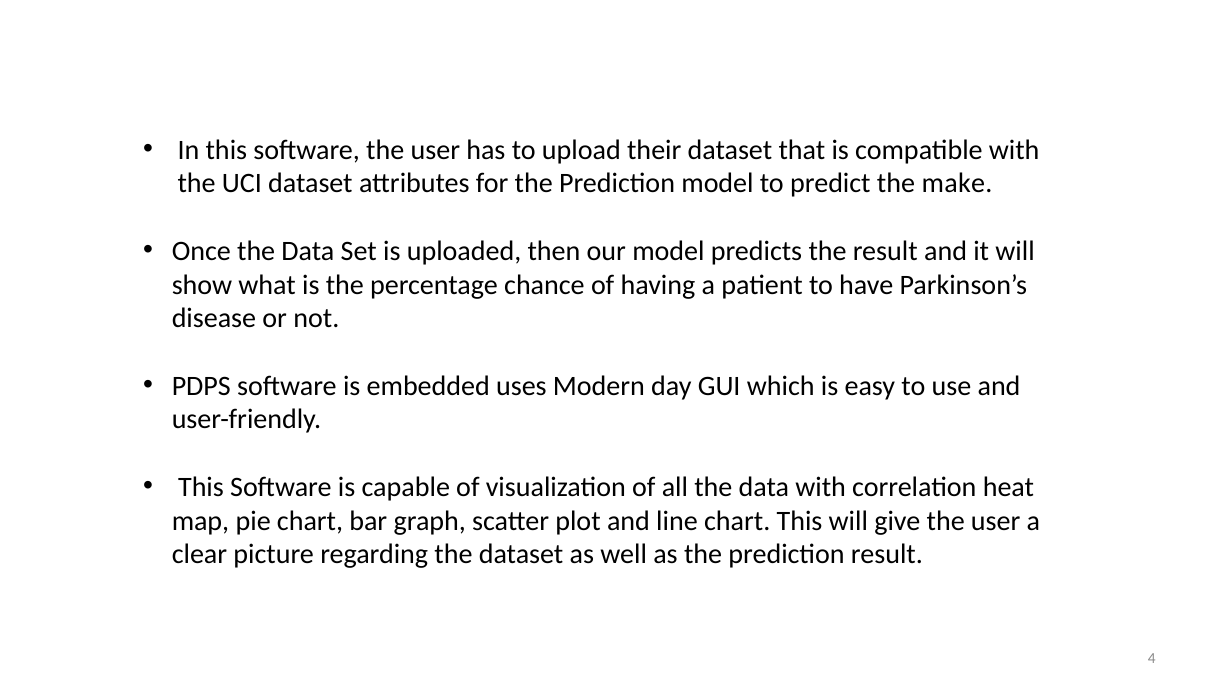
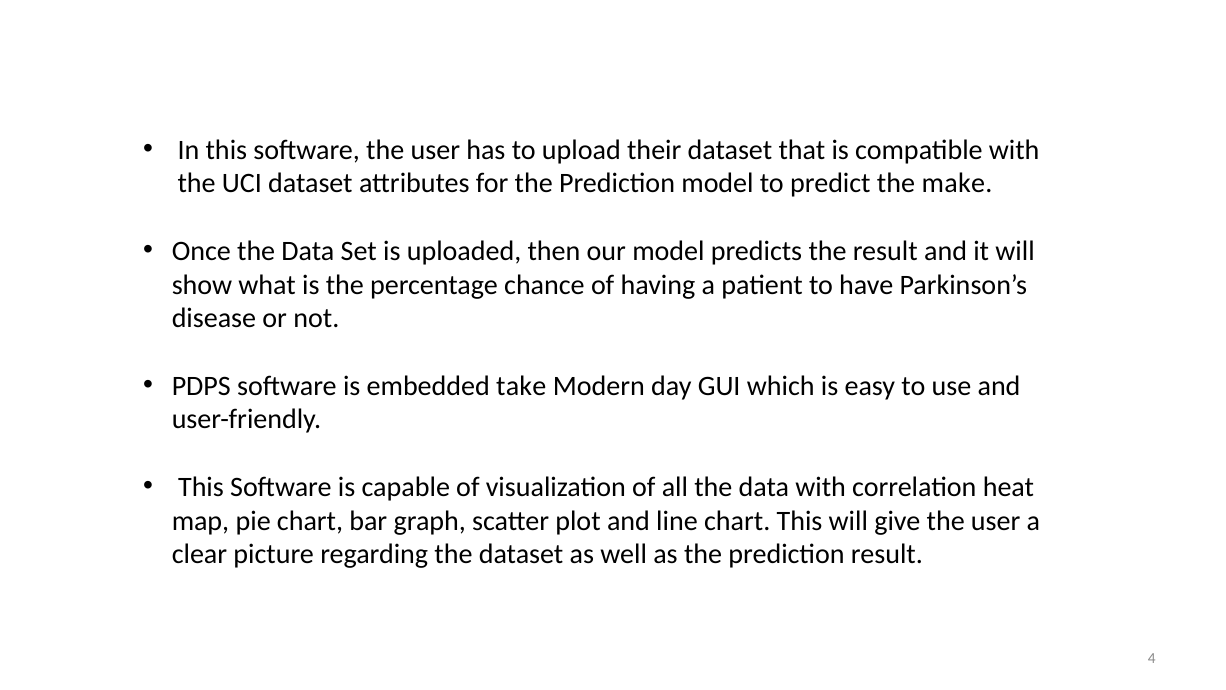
uses: uses -> take
